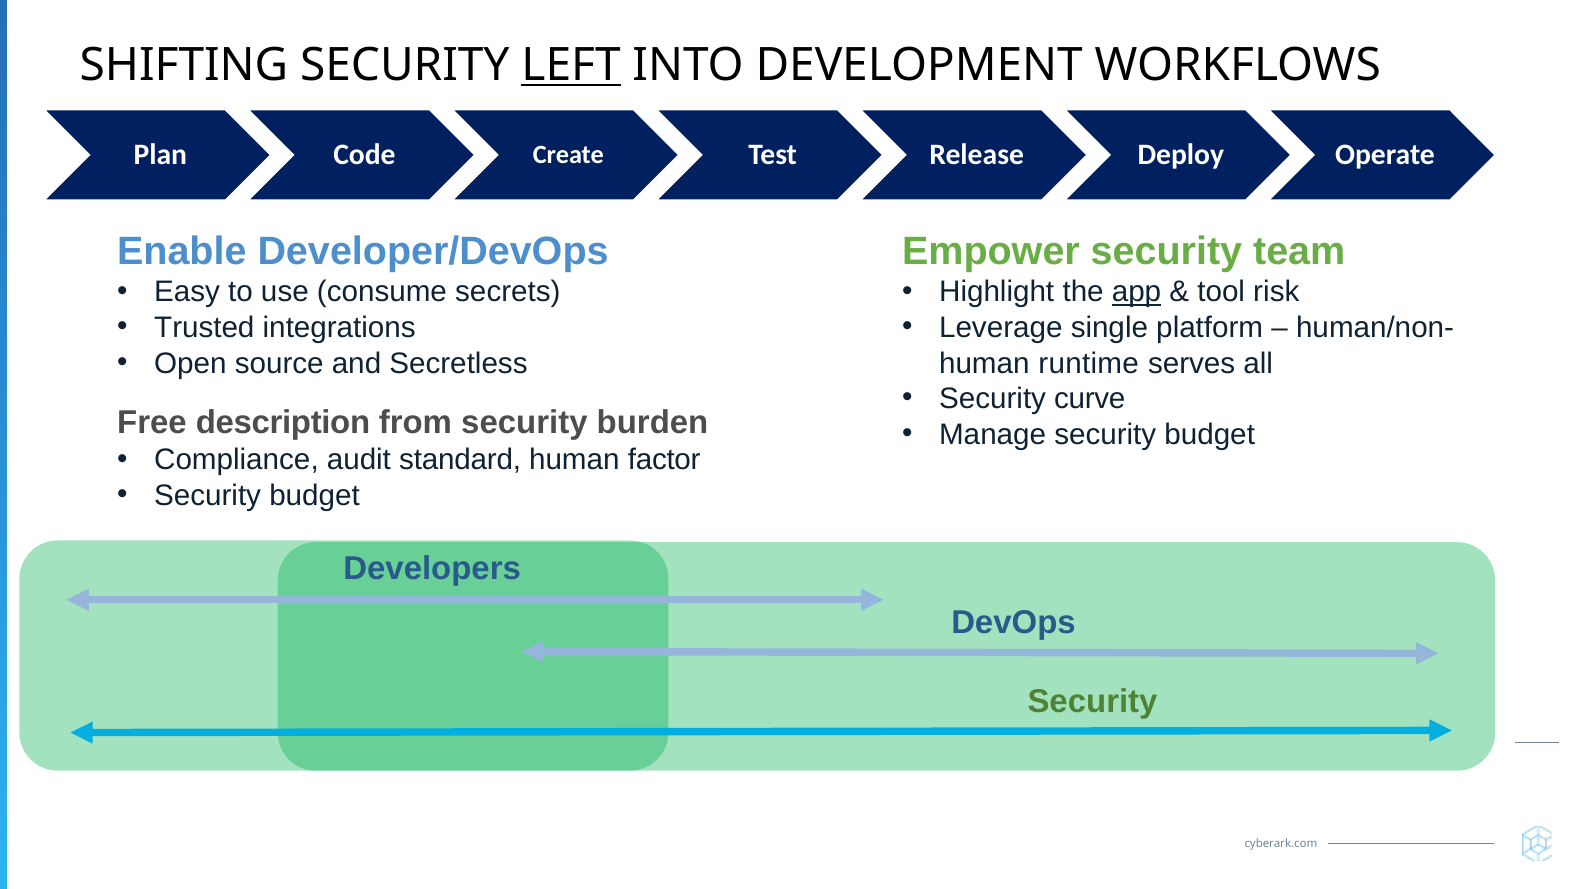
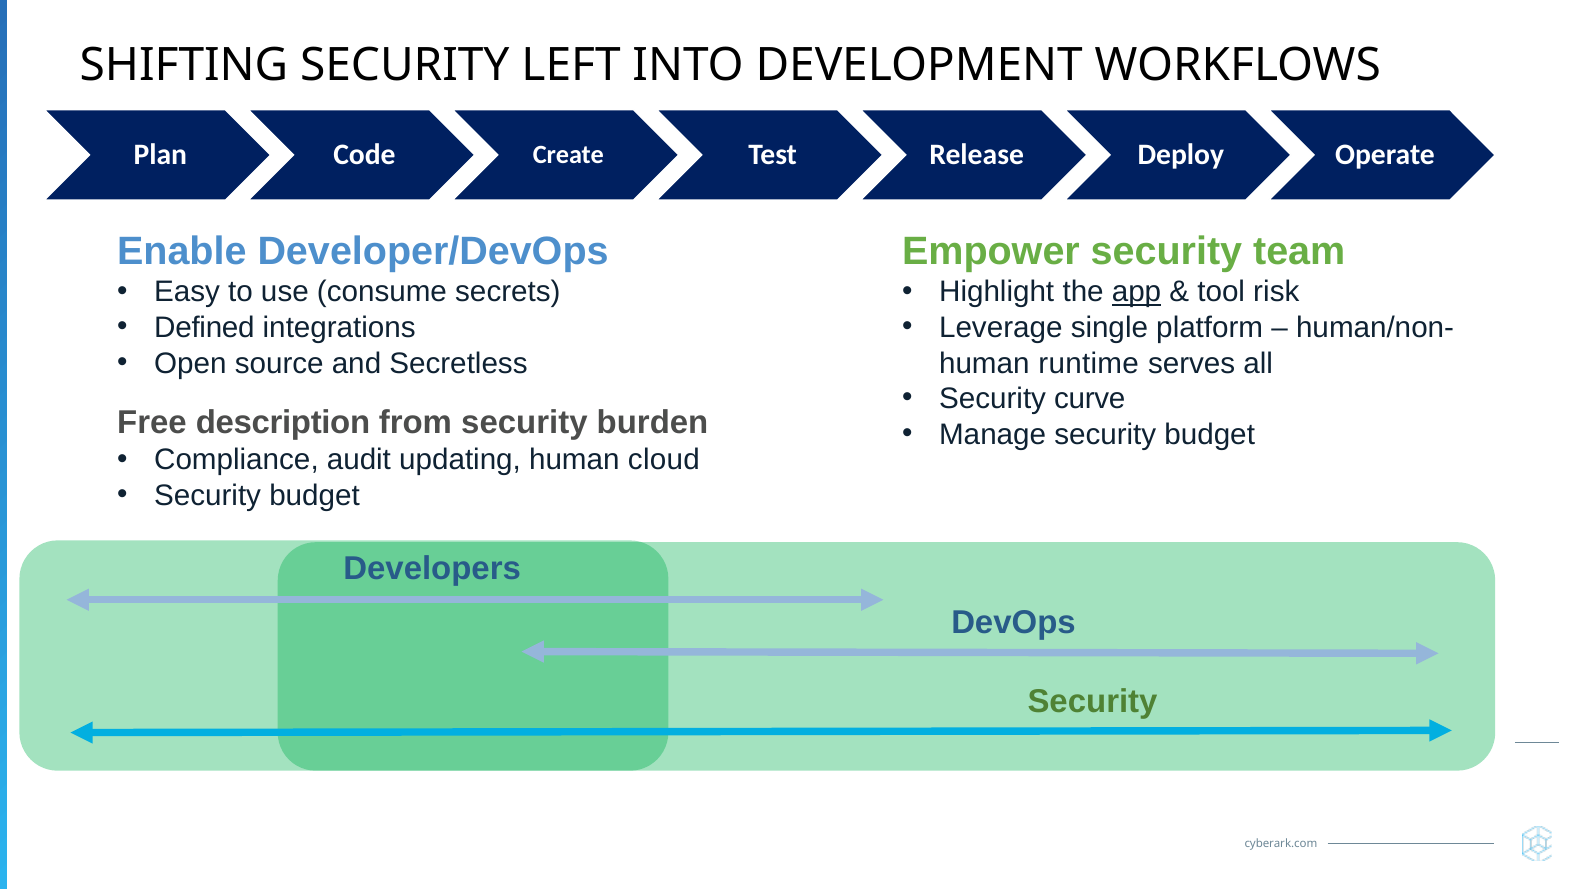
LEFT underline: present -> none
Trusted: Trusted -> Defined
standard: standard -> updating
factor: factor -> cloud
